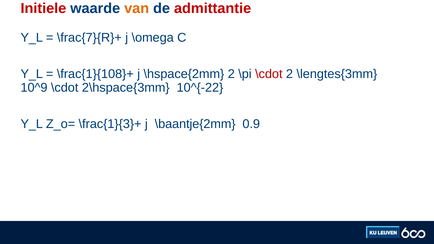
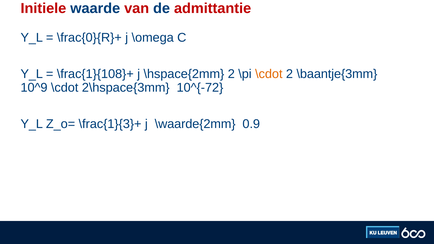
van colour: orange -> red
\frac{7}{R}+: \frac{7}{R}+ -> \frac{0}{R}+
\cdot at (269, 74) colour: red -> orange
\lengtes{3mm: \lengtes{3mm -> \baantje{3mm
10^{-22: 10^{-22 -> 10^{-72
\baantje{2mm: \baantje{2mm -> \waarde{2mm
